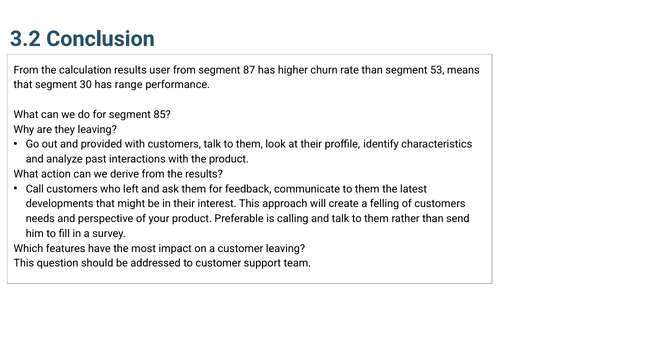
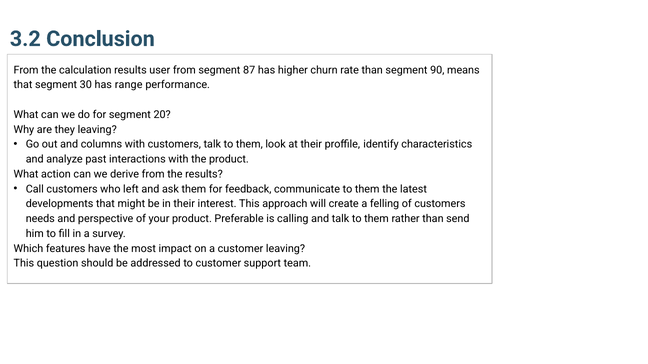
53: 53 -> 90
85: 85 -> 20
provided: provided -> columns
